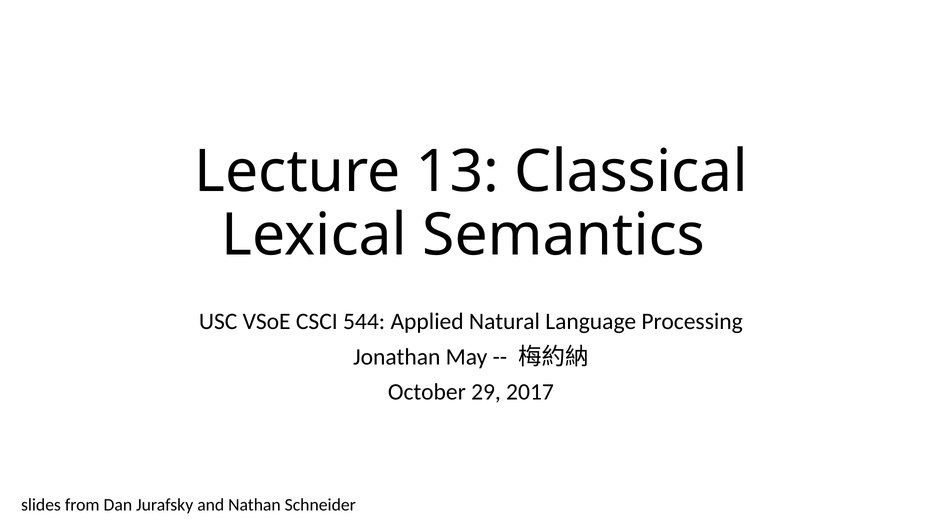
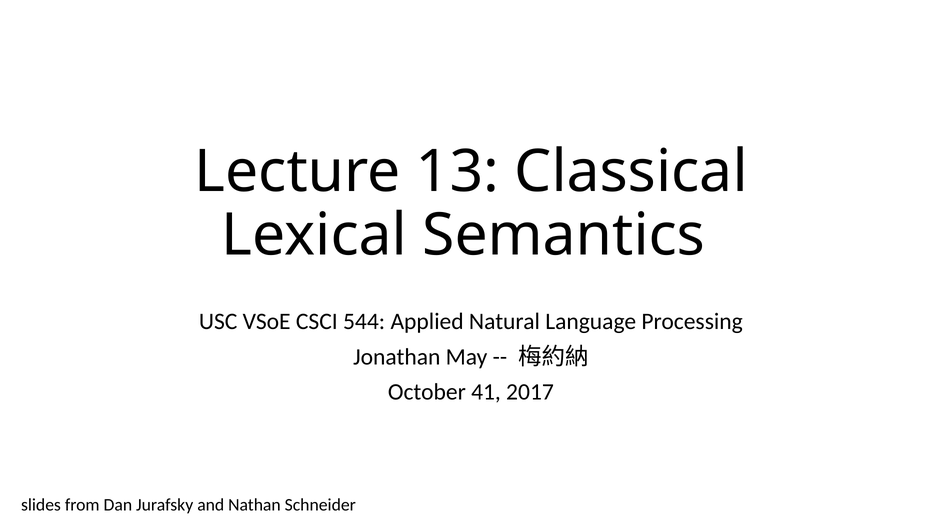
29: 29 -> 41
